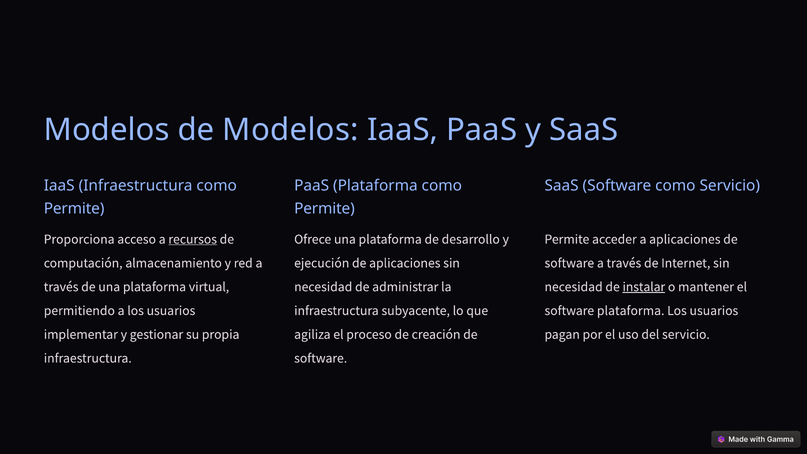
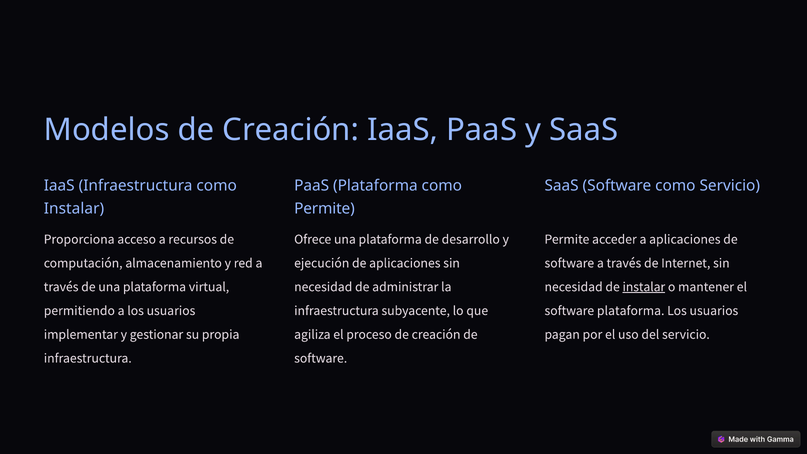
Modelos de Modelos: Modelos -> Creación
Permite at (74, 209): Permite -> Instalar
recursos underline: present -> none
